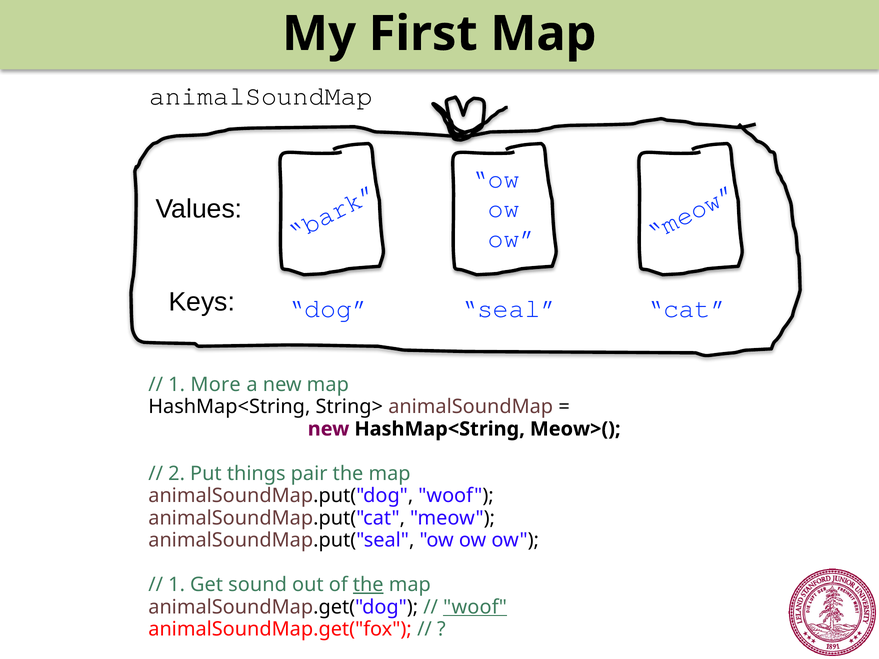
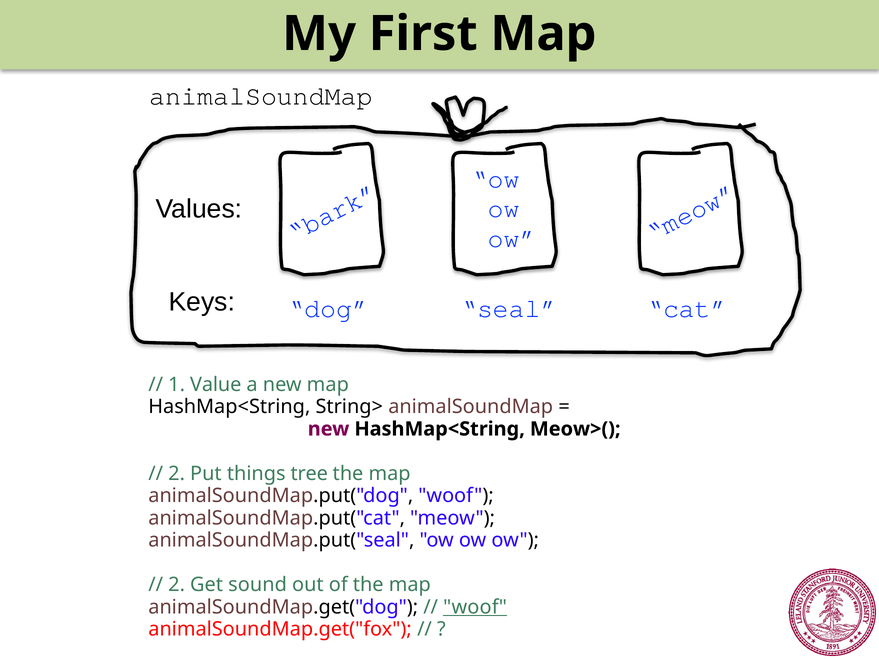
More: More -> Value
pair: pair -> tree
1 at (177, 585): 1 -> 2
the at (368, 585) underline: present -> none
